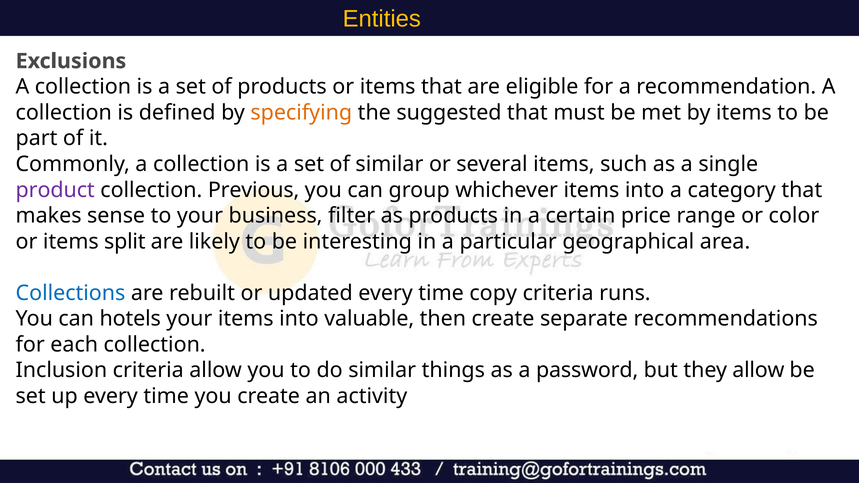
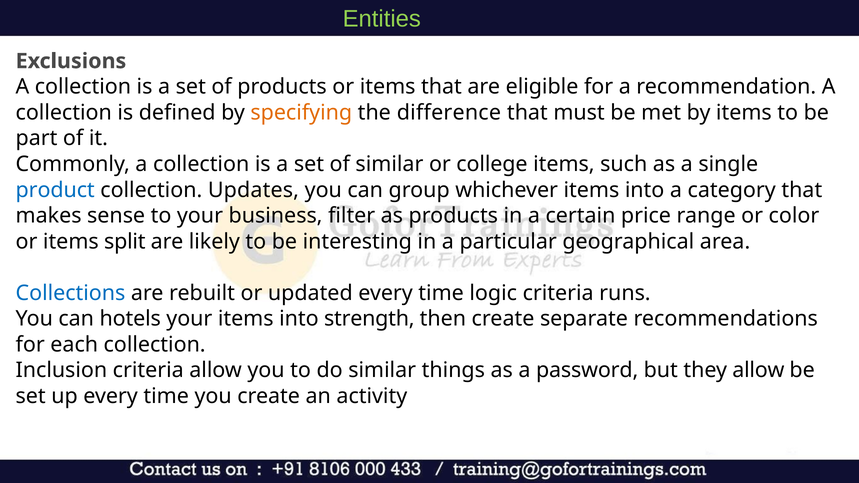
Entities colour: yellow -> light green
suggested: suggested -> difference
several: several -> college
product colour: purple -> blue
Previous: Previous -> Updates
copy: copy -> logic
valuable: valuable -> strength
